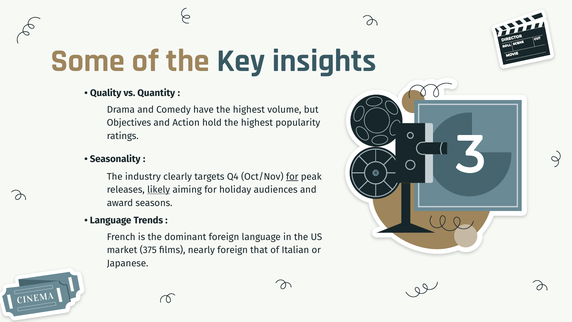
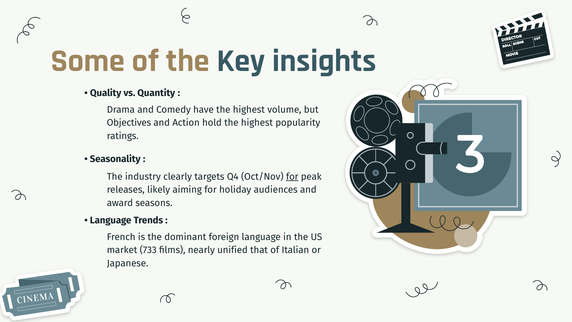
likely underline: present -> none
375: 375 -> 733
nearly foreign: foreign -> unified
